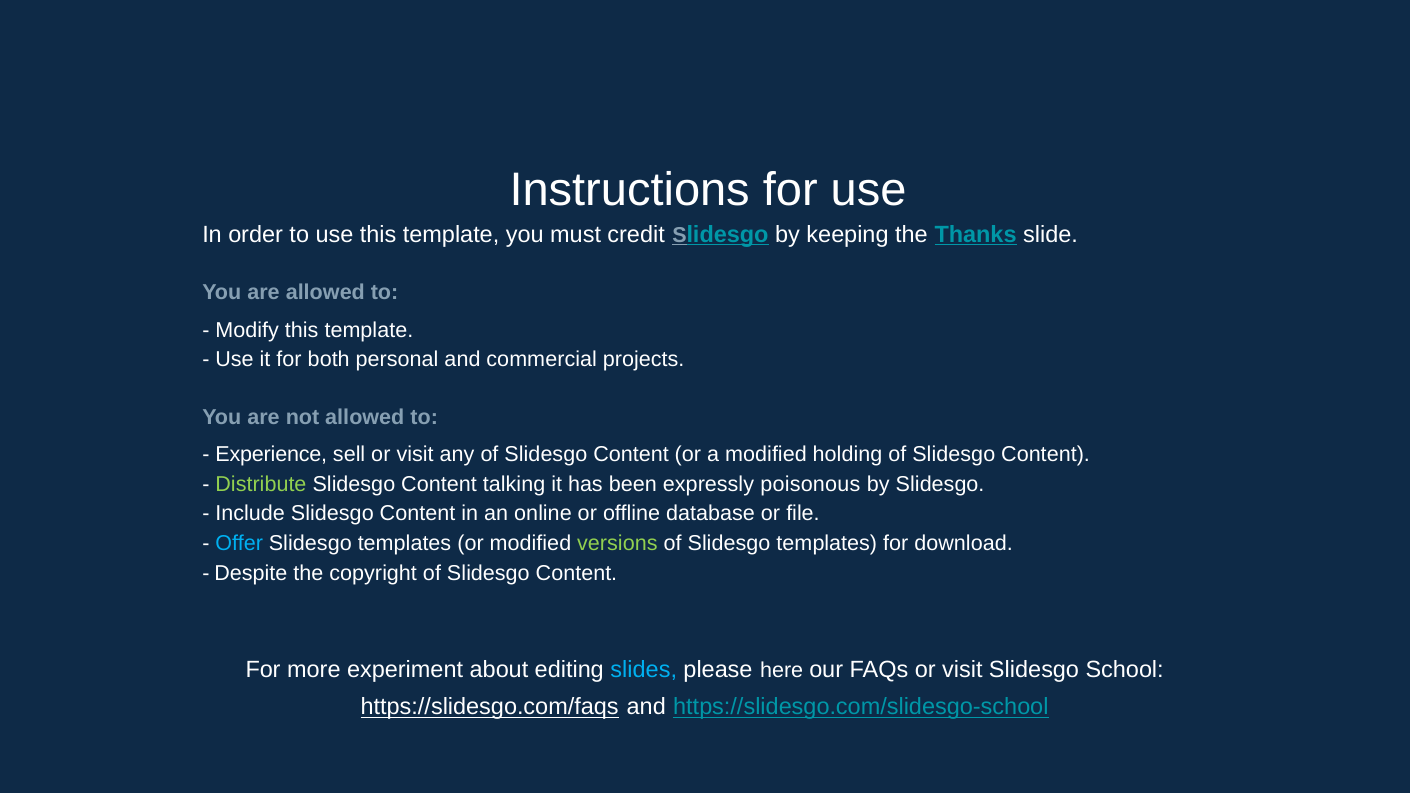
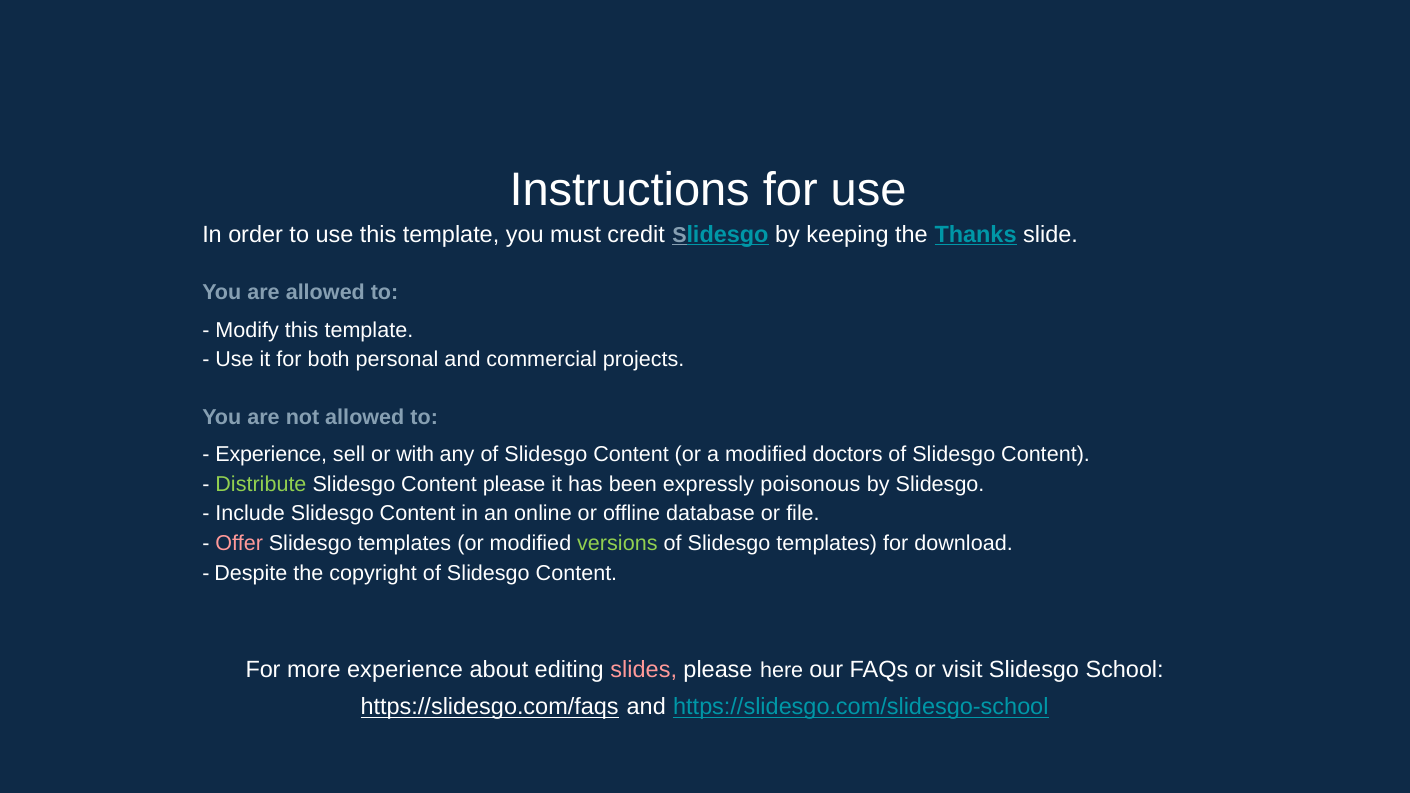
sell or visit: visit -> with
holding: holding -> doctors
Content talking: talking -> please
Offer colour: light blue -> pink
more experiment: experiment -> experience
slides colour: light blue -> pink
